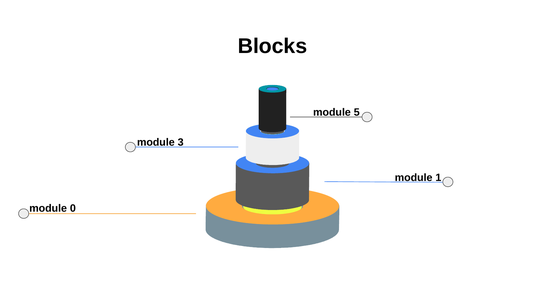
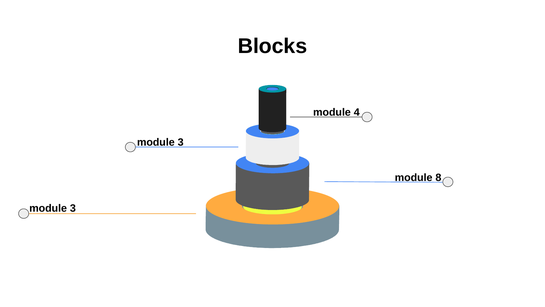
5: 5 -> 4
1: 1 -> 8
0 at (73, 208): 0 -> 3
